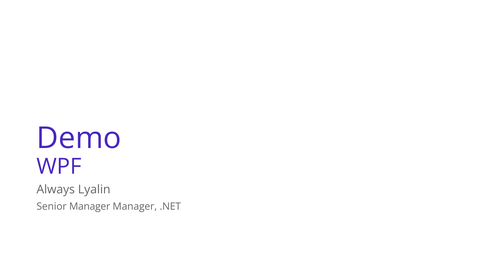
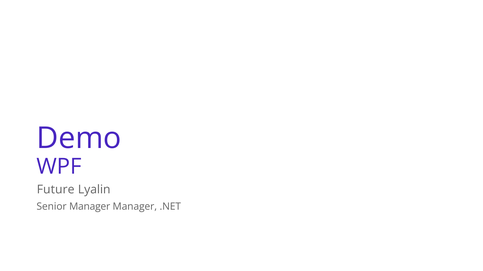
Always: Always -> Future
